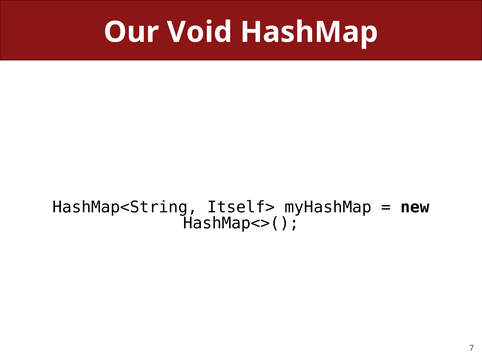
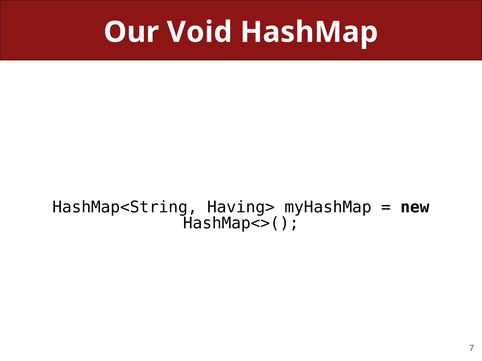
Itself>: Itself> -> Having>
